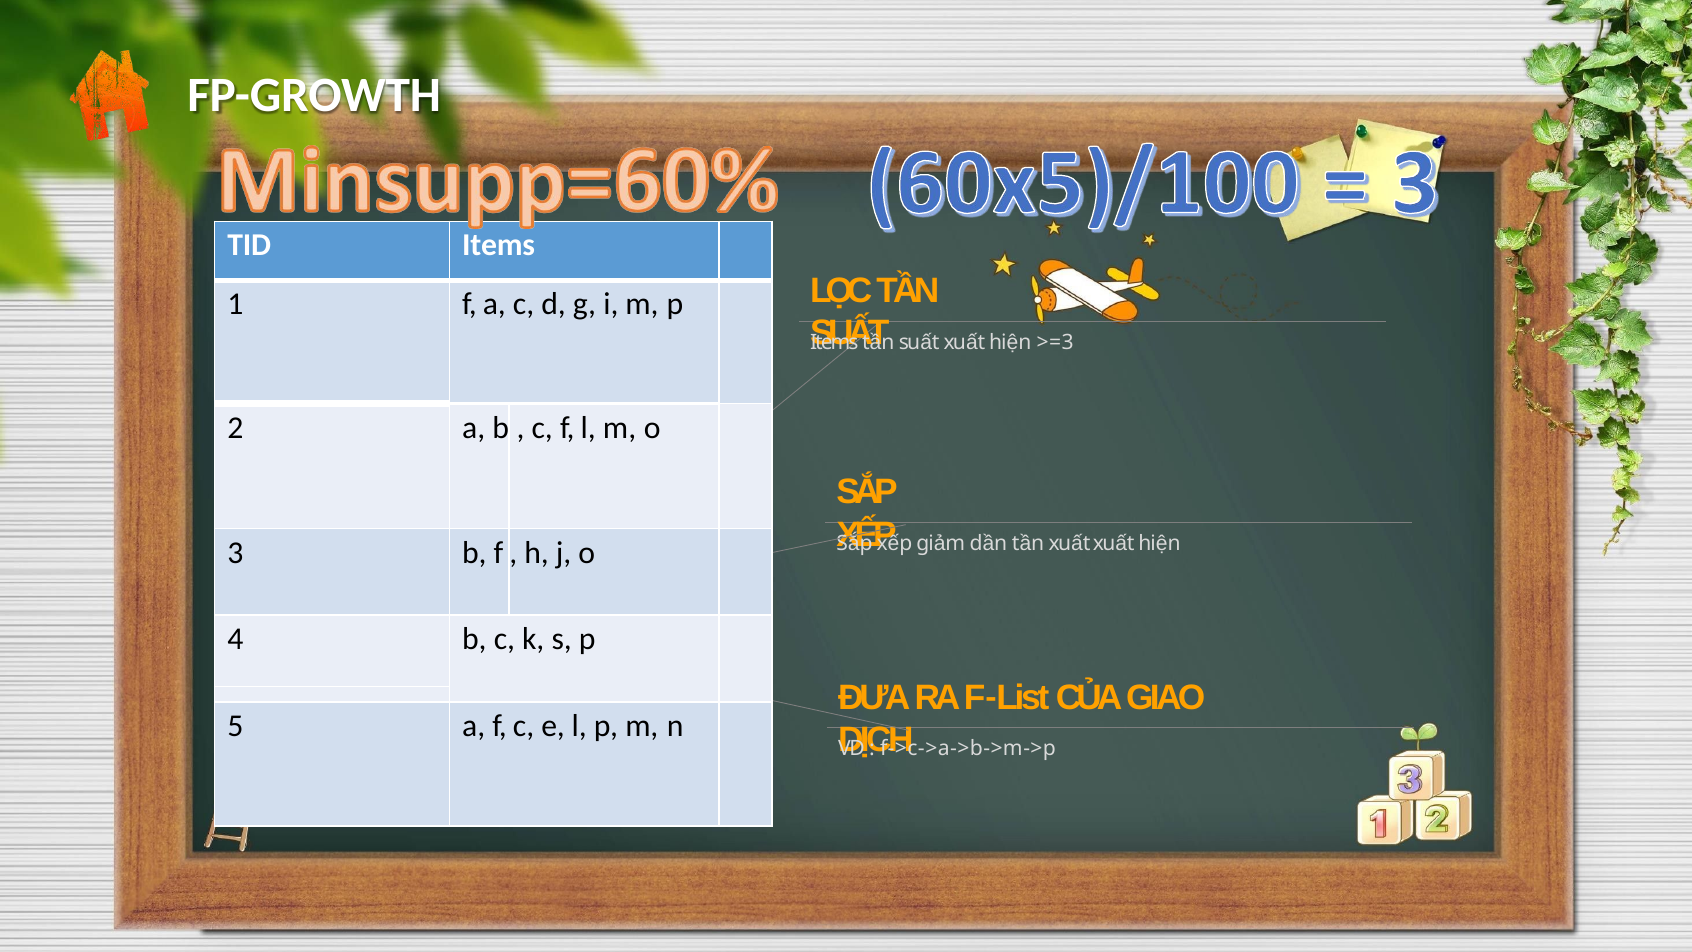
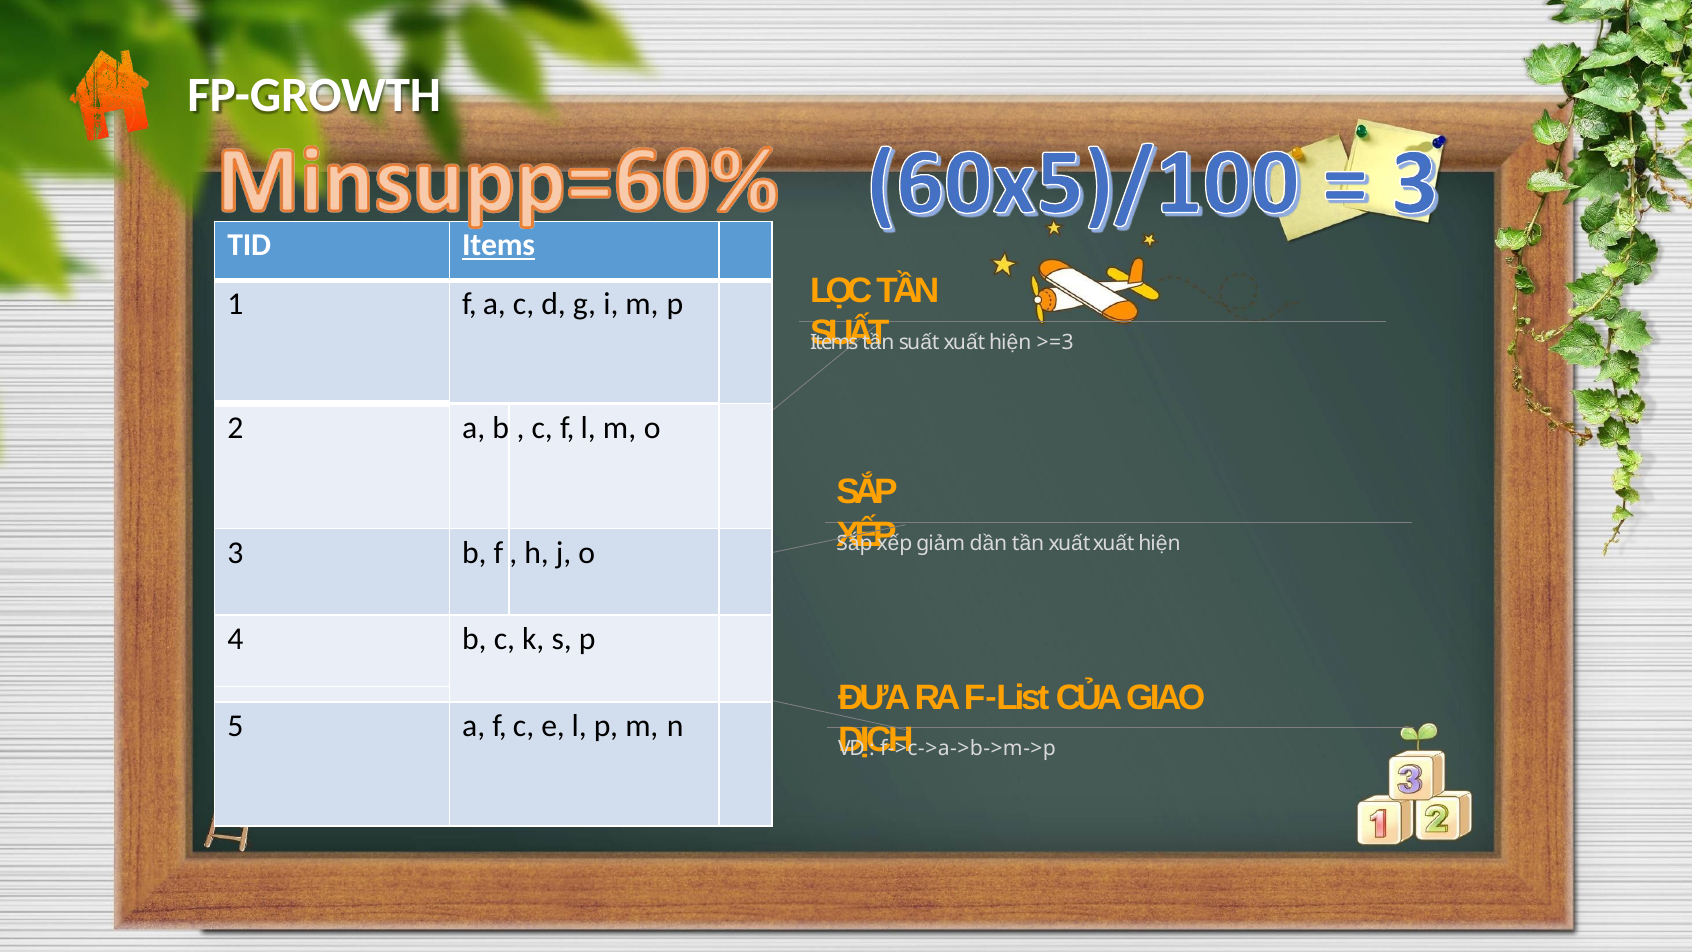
Items at (499, 245) underline: none -> present
